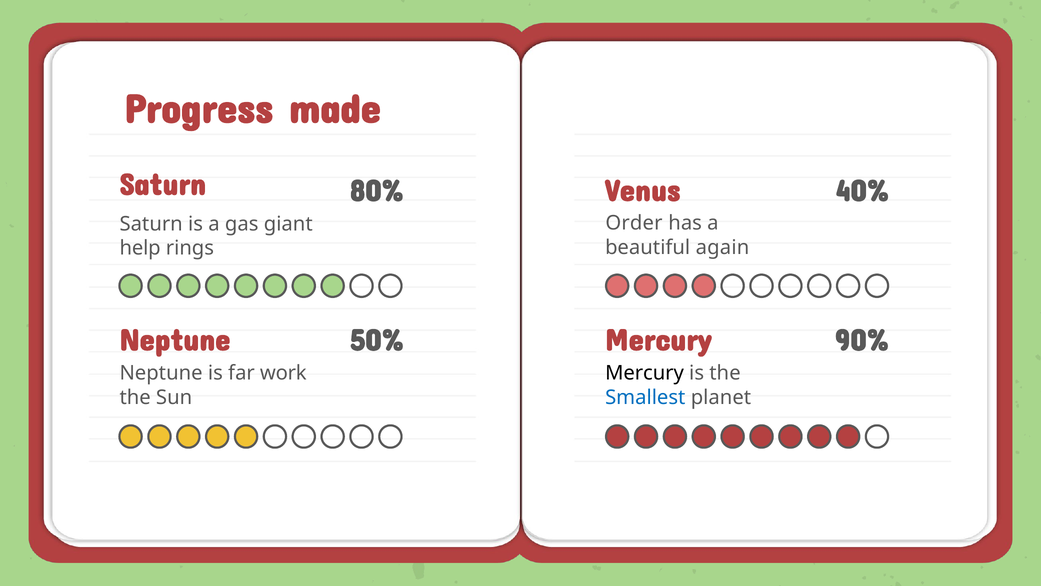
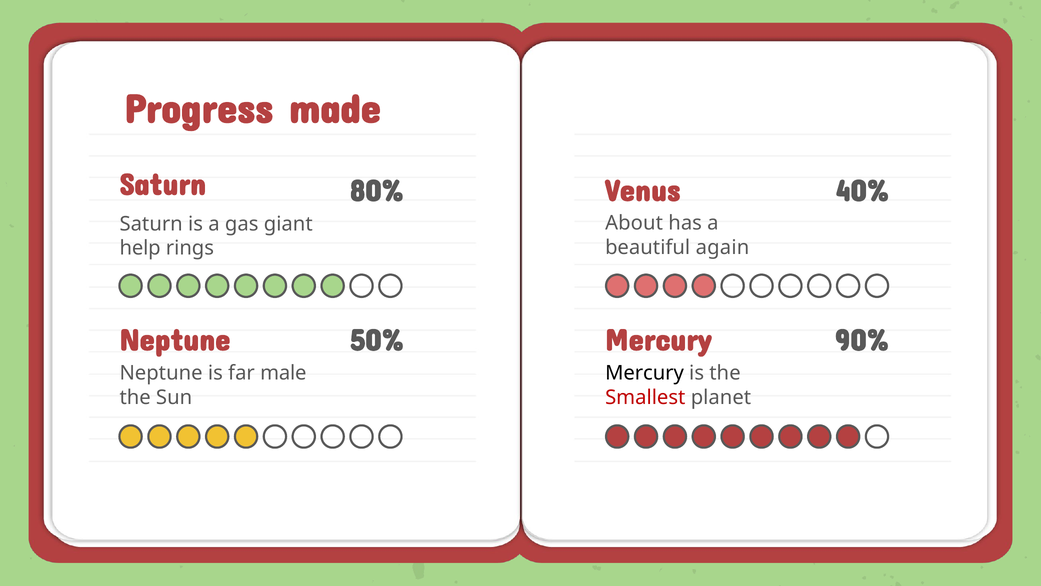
Order: Order -> About
work: work -> male
Smallest colour: blue -> red
